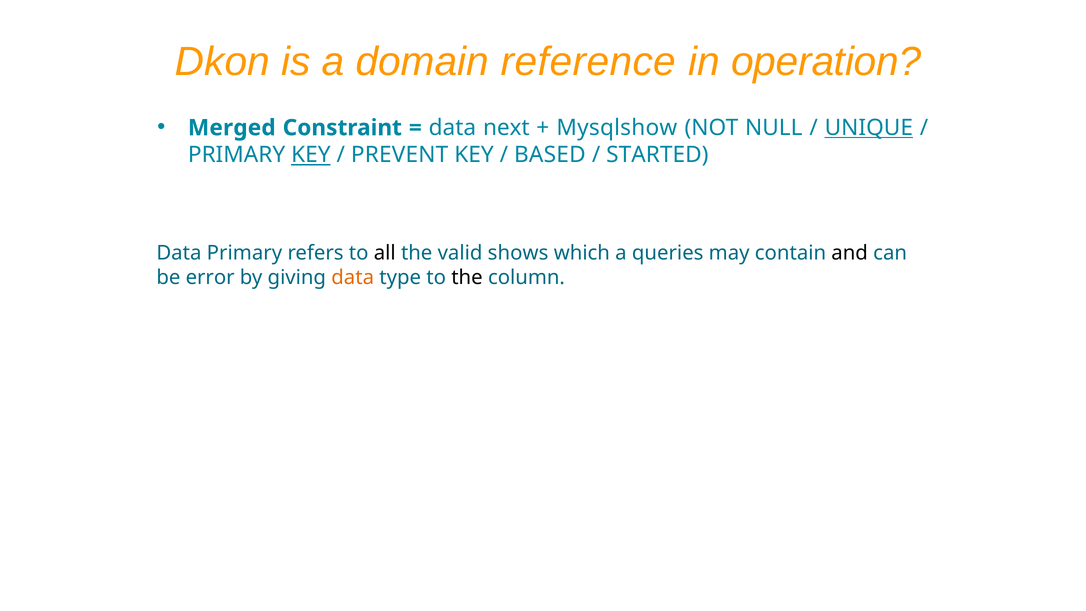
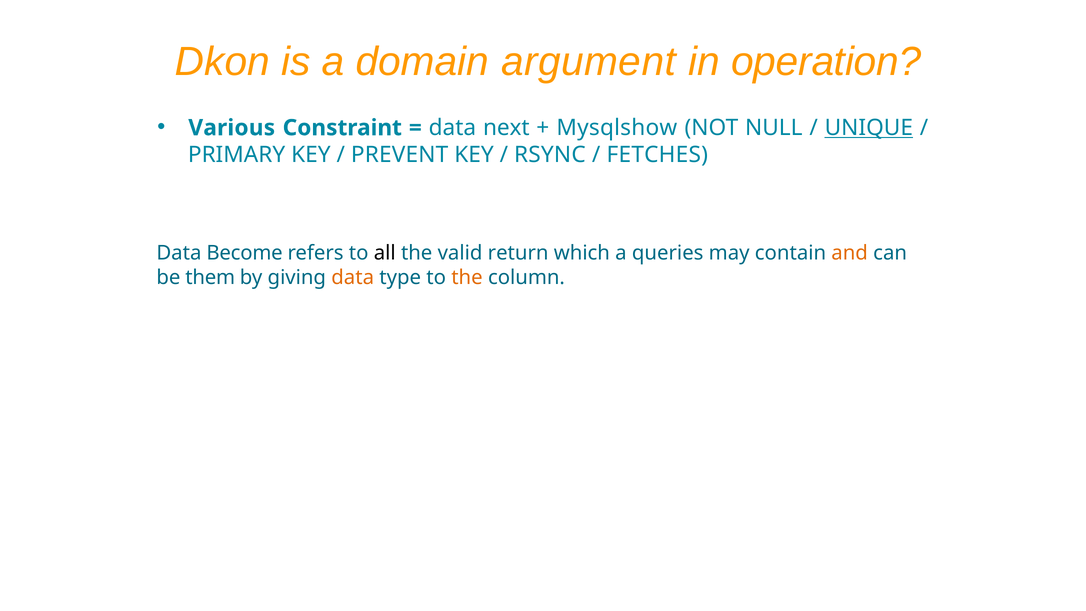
reference: reference -> argument
Merged: Merged -> Various
KEY at (311, 155) underline: present -> none
BASED: BASED -> RSYNC
STARTED: STARTED -> FETCHES
Data Primary: Primary -> Become
shows: shows -> return
and colour: black -> orange
error: error -> them
the at (467, 277) colour: black -> orange
